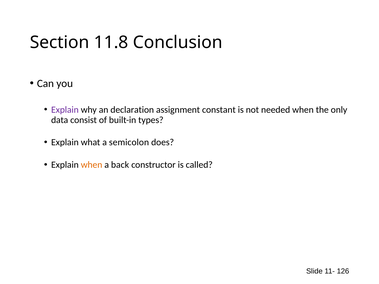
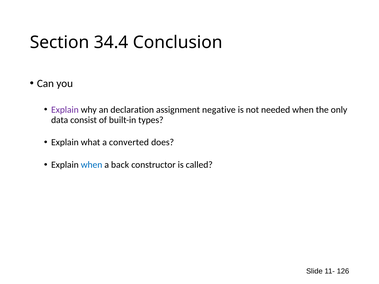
11.8: 11.8 -> 34.4
constant: constant -> negative
semicolon: semicolon -> converted
when at (92, 165) colour: orange -> blue
